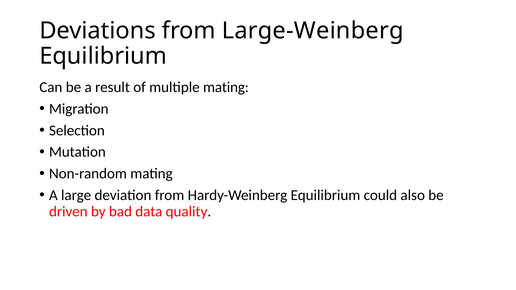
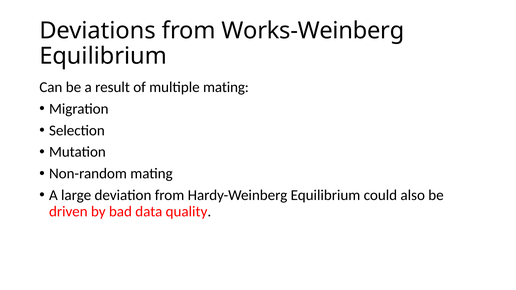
Large-Weinberg: Large-Weinberg -> Works-Weinberg
